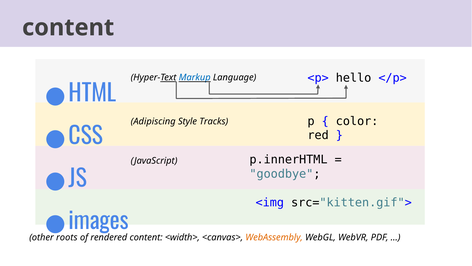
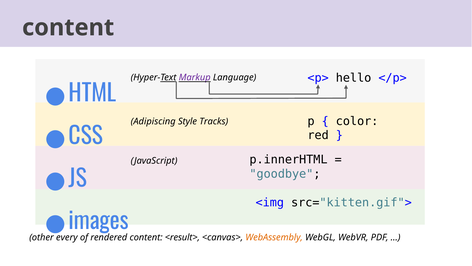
Markup colour: blue -> purple
roots: roots -> every
<width>: <width> -> <result>
